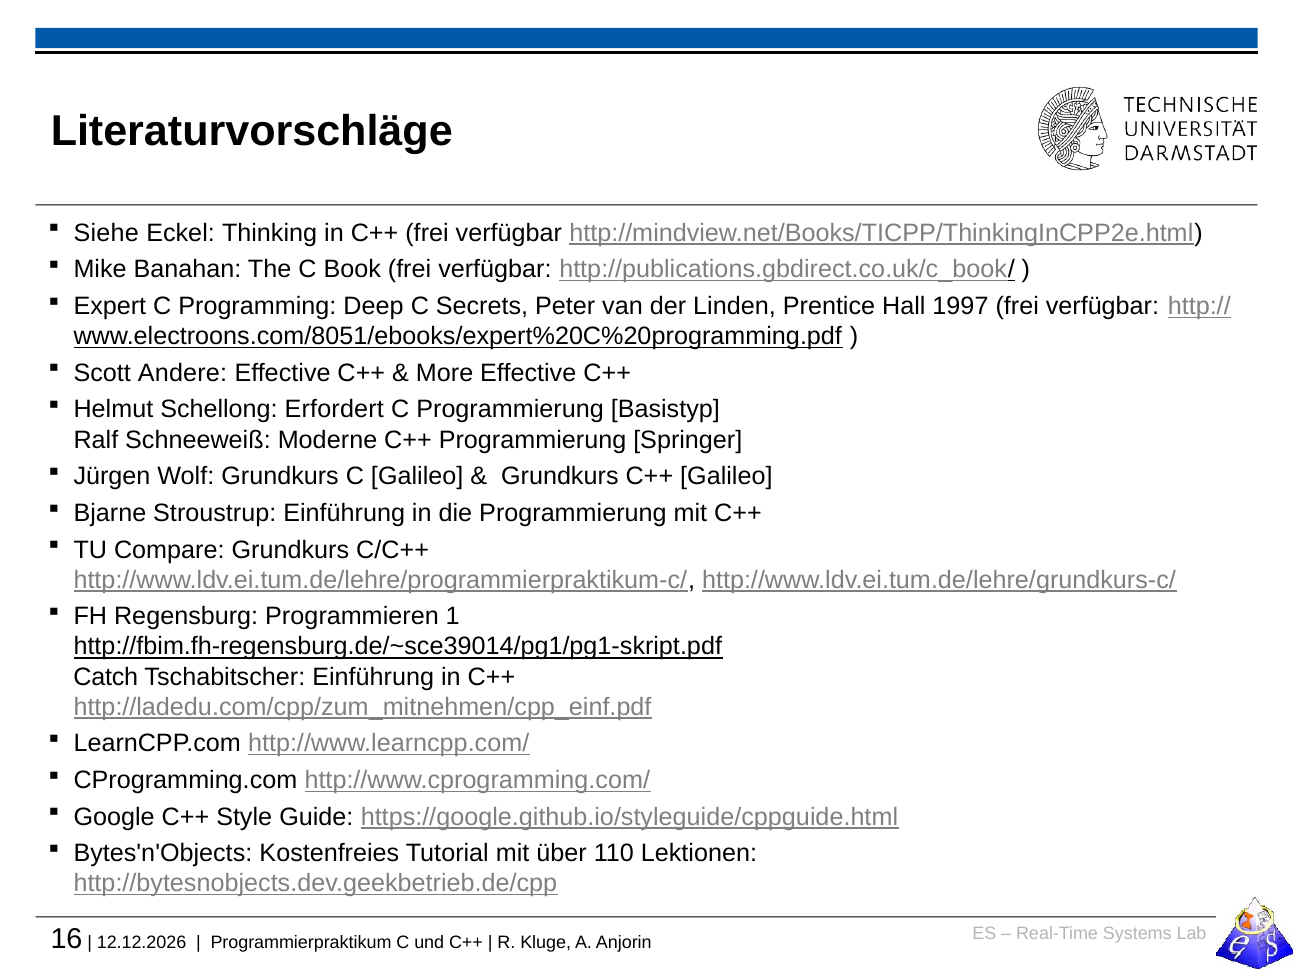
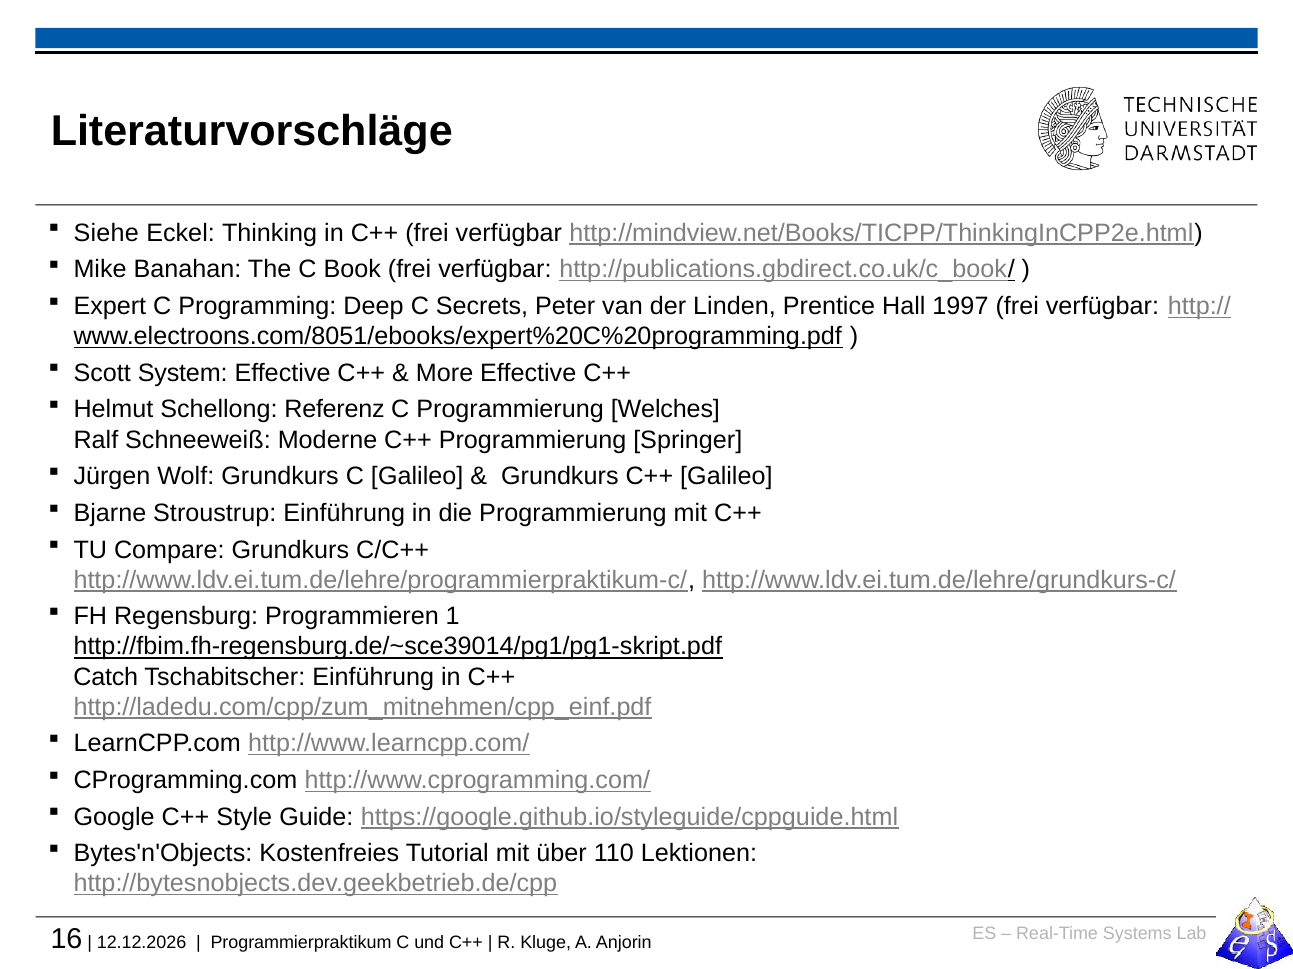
Andere: Andere -> System
Erfordert: Erfordert -> Referenz
Basistyp: Basistyp -> Welches
